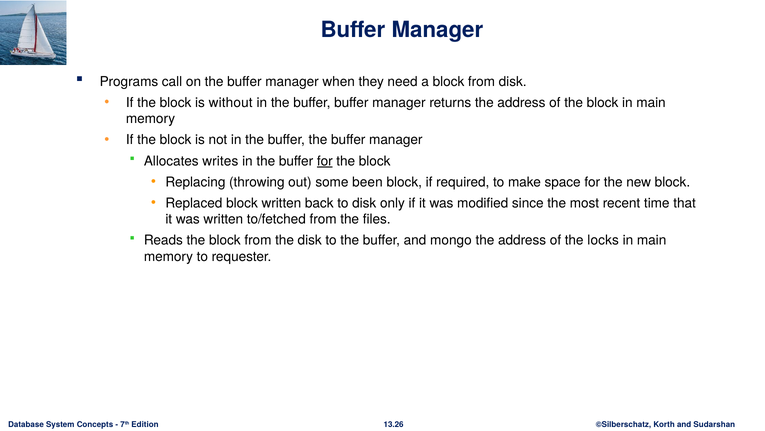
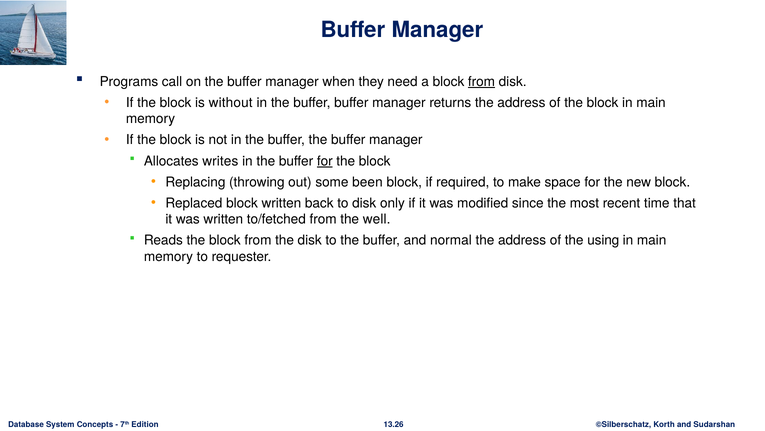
from at (482, 82) underline: none -> present
files: files -> well
mongo: mongo -> normal
locks: locks -> using
